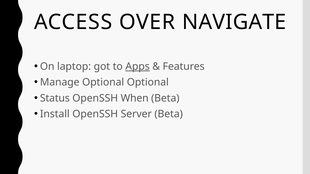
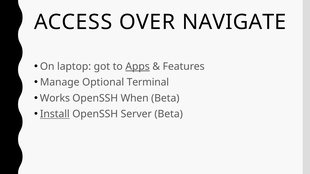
Optional Optional: Optional -> Terminal
Status: Status -> Works
Install underline: none -> present
